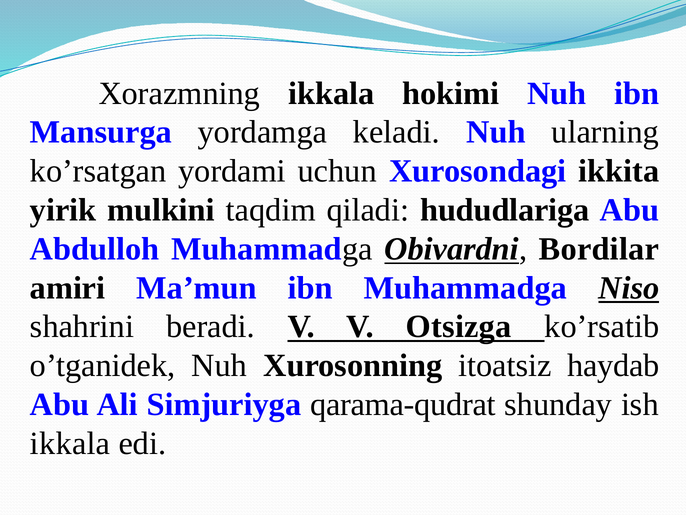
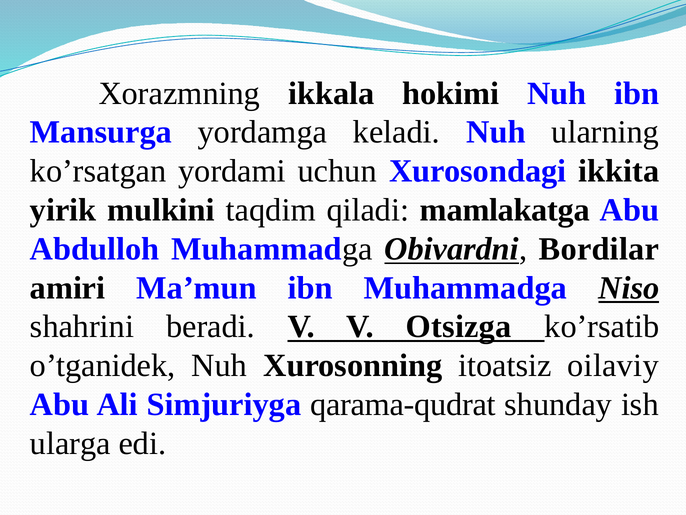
hududlariga: hududlariga -> mamlakatga
haydab: haydab -> oilaviy
ikkala at (70, 443): ikkala -> ularga
